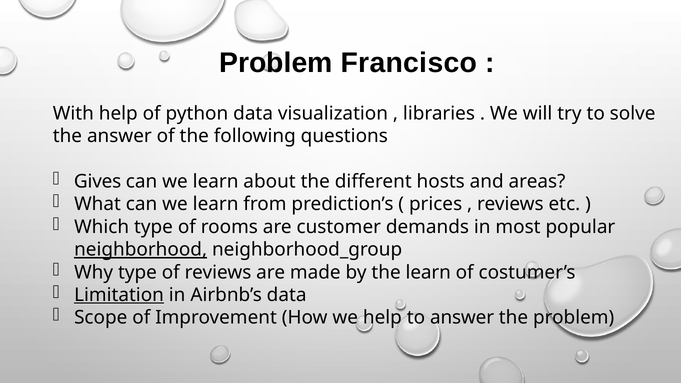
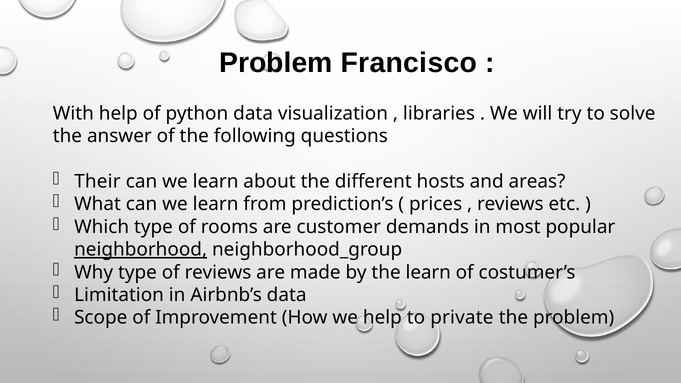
Gives: Gives -> Their
Limitation underline: present -> none
to answer: answer -> private
